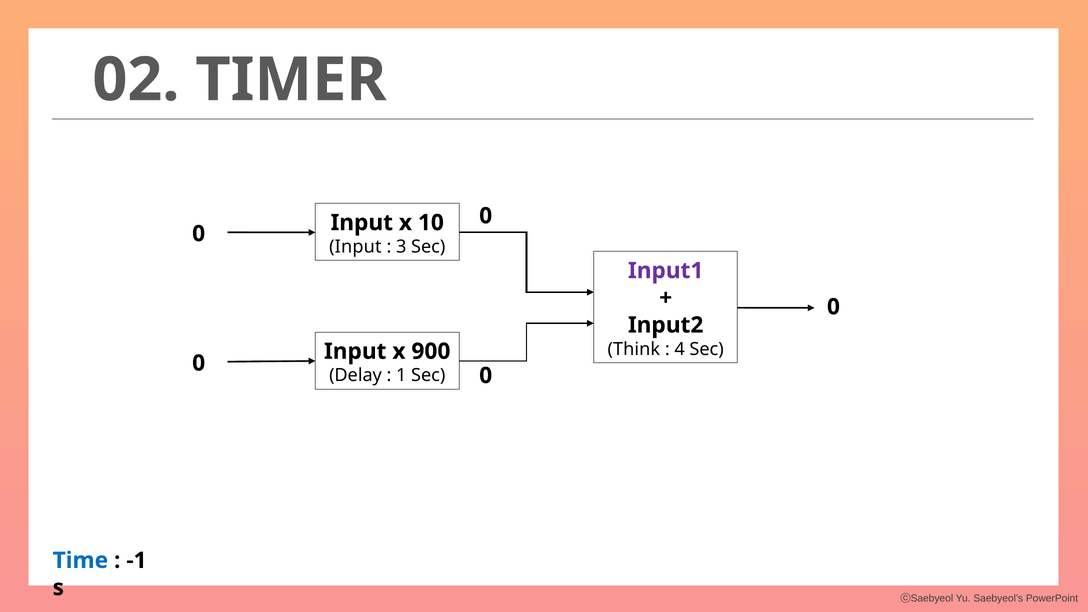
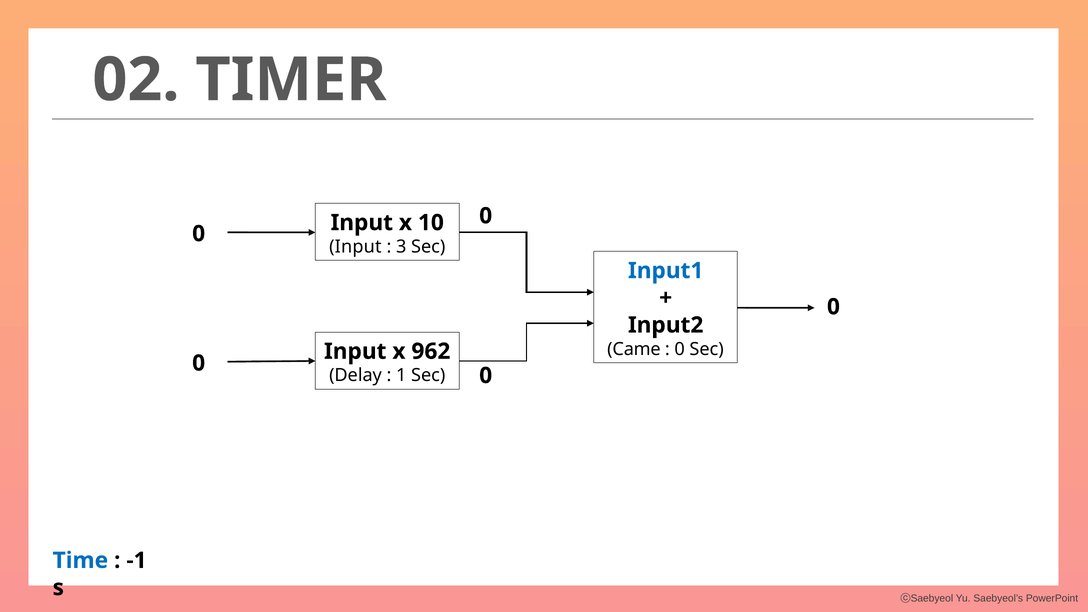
Input1 colour: purple -> blue
Think: Think -> Came
4 at (680, 349): 4 -> 0
900: 900 -> 962
